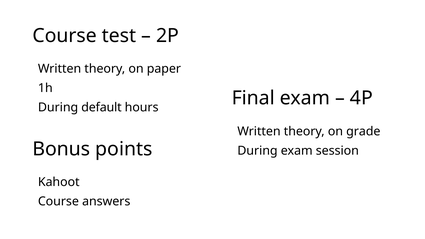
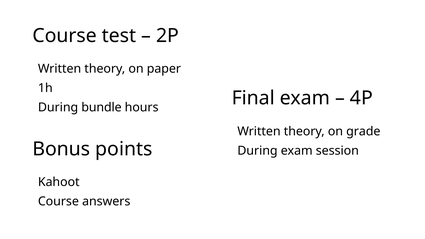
default: default -> bundle
